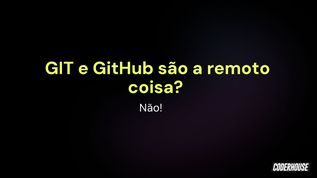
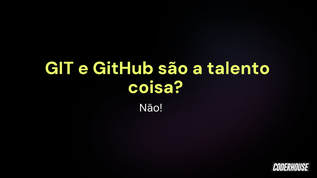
remoto: remoto -> talento
